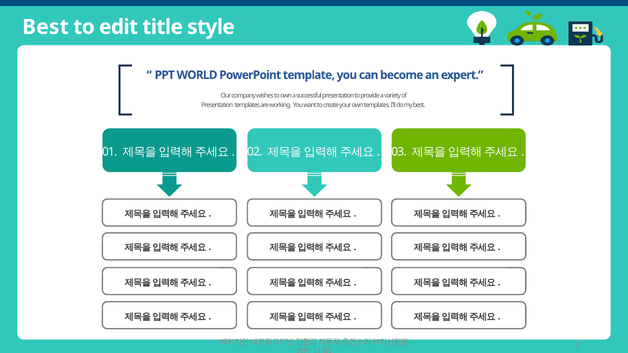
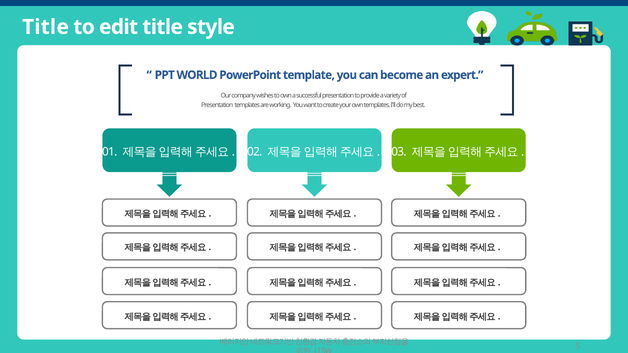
Best at (45, 27): Best -> Title
